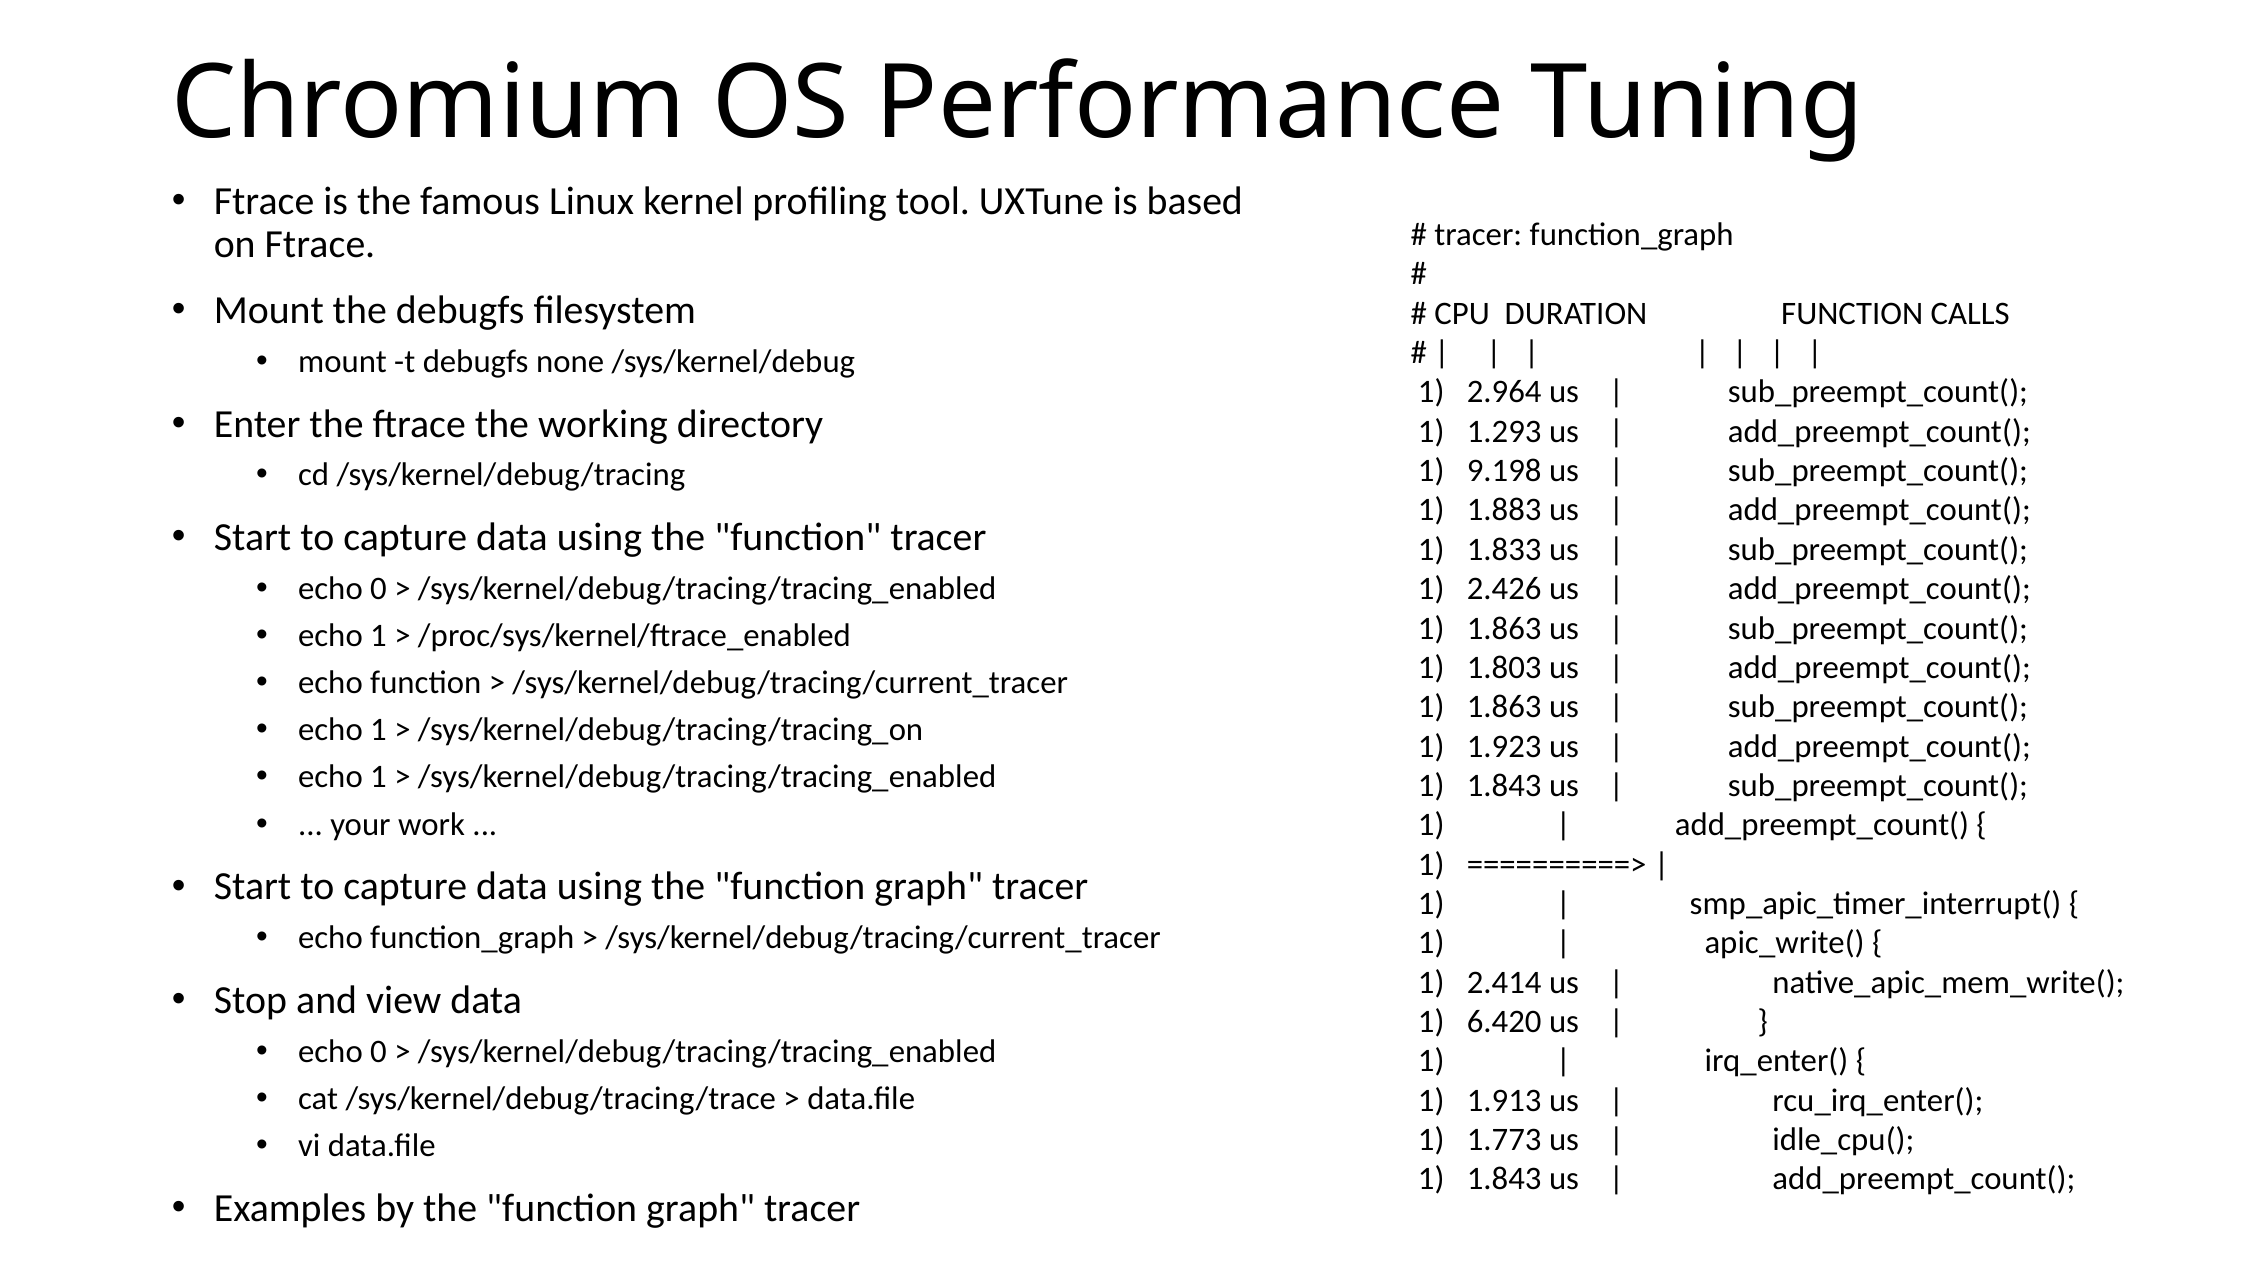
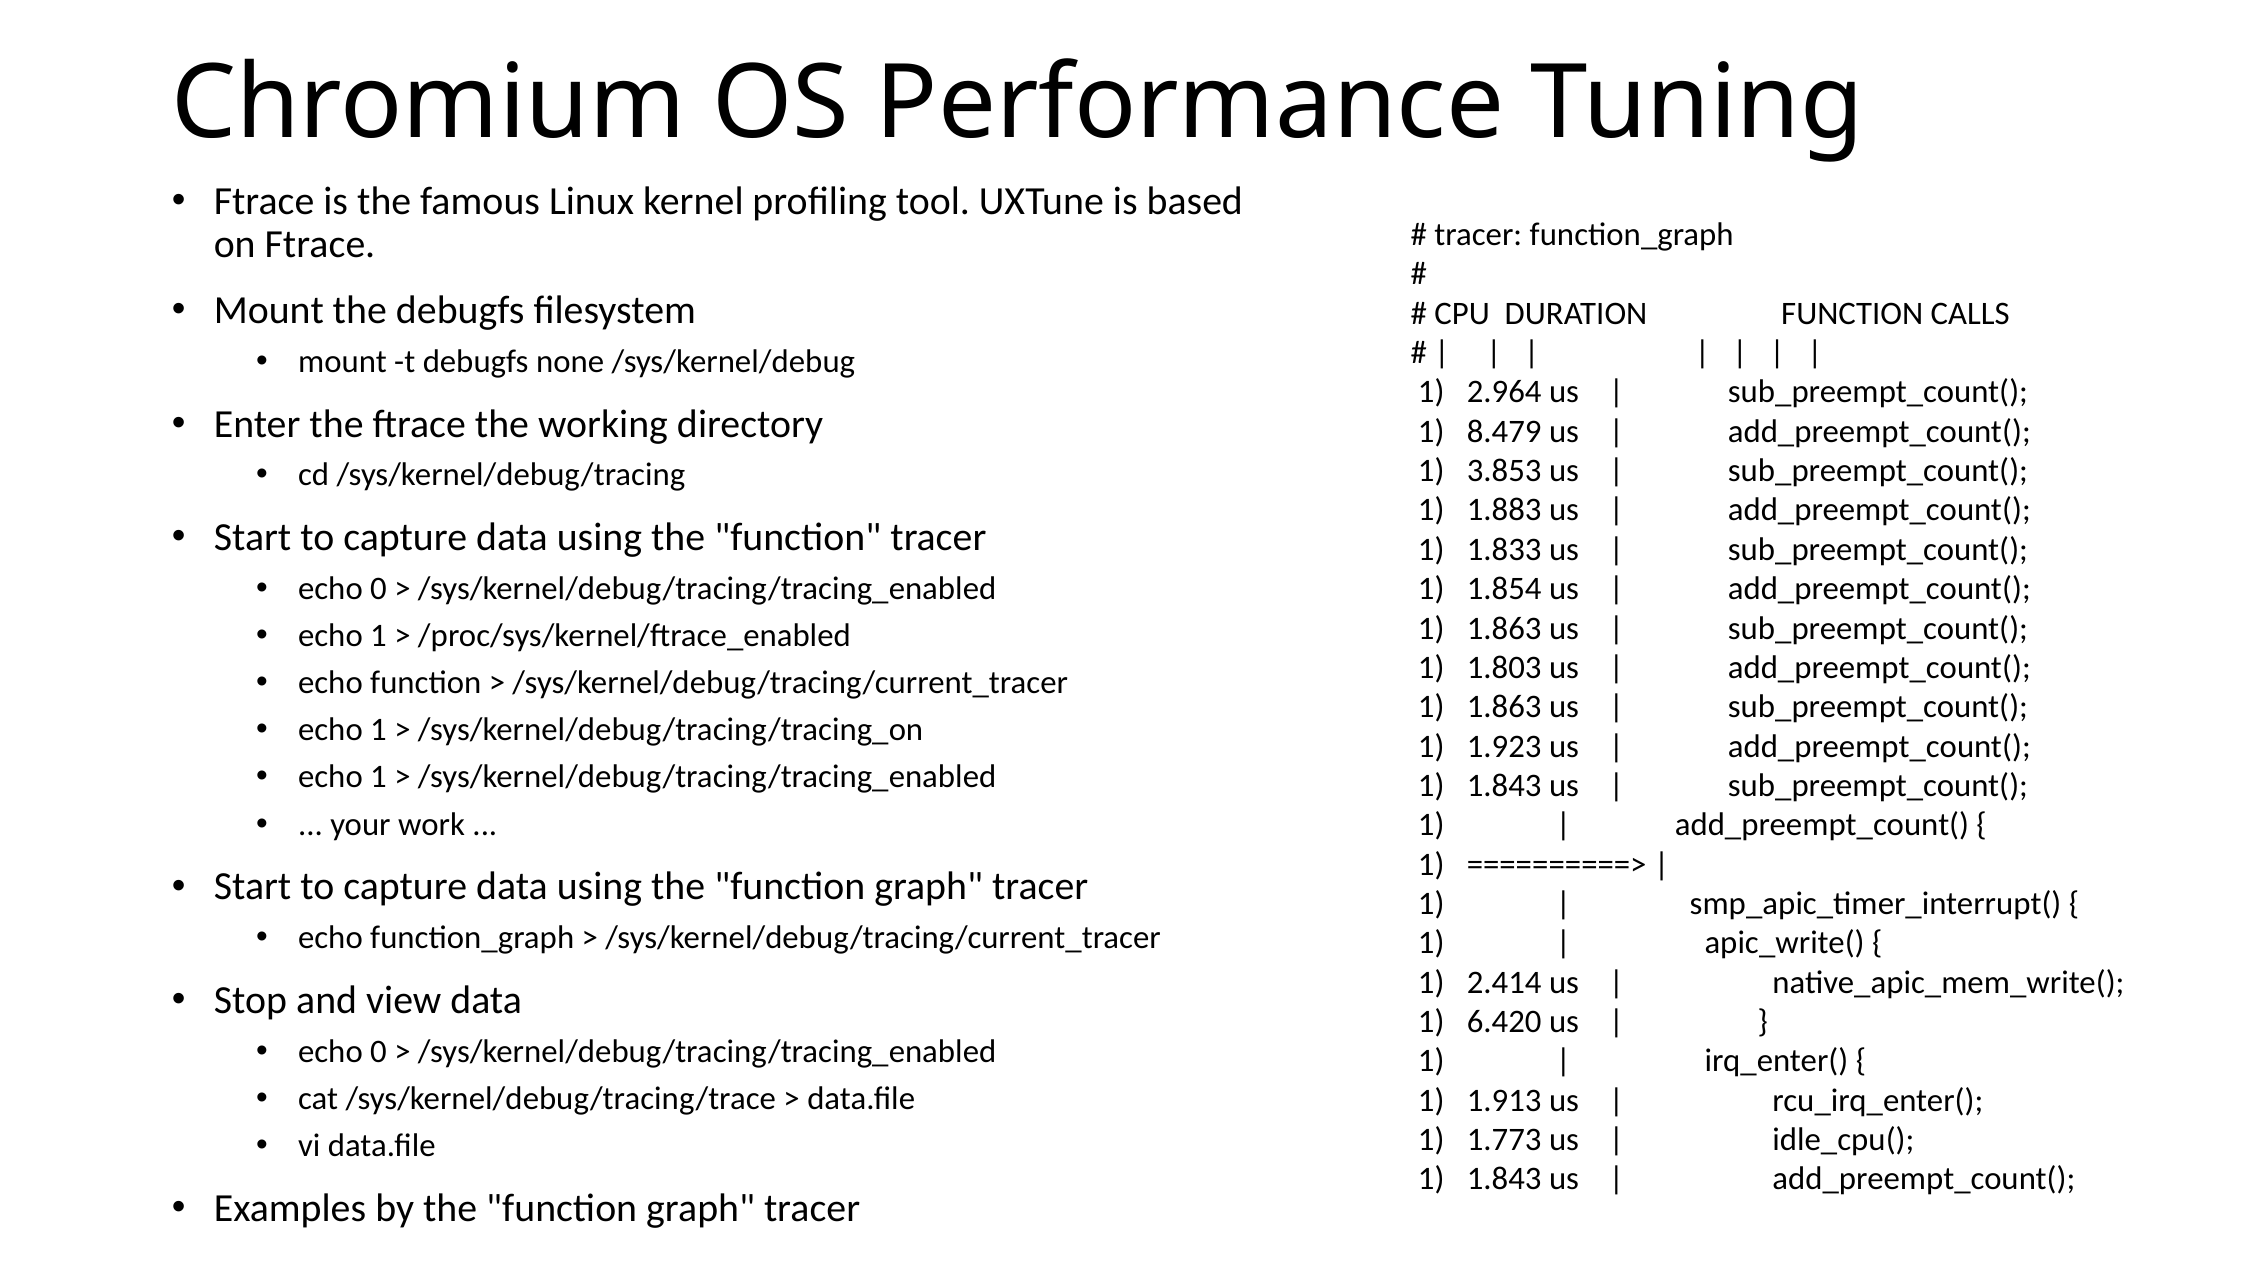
1.293: 1.293 -> 8.479
9.198: 9.198 -> 3.853
2.426: 2.426 -> 1.854
